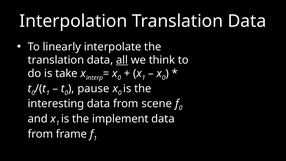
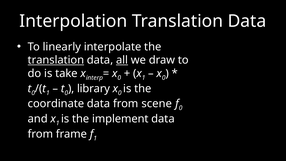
translation at (56, 60) underline: none -> present
think: think -> draw
pause: pause -> library
interesting: interesting -> coordinate
